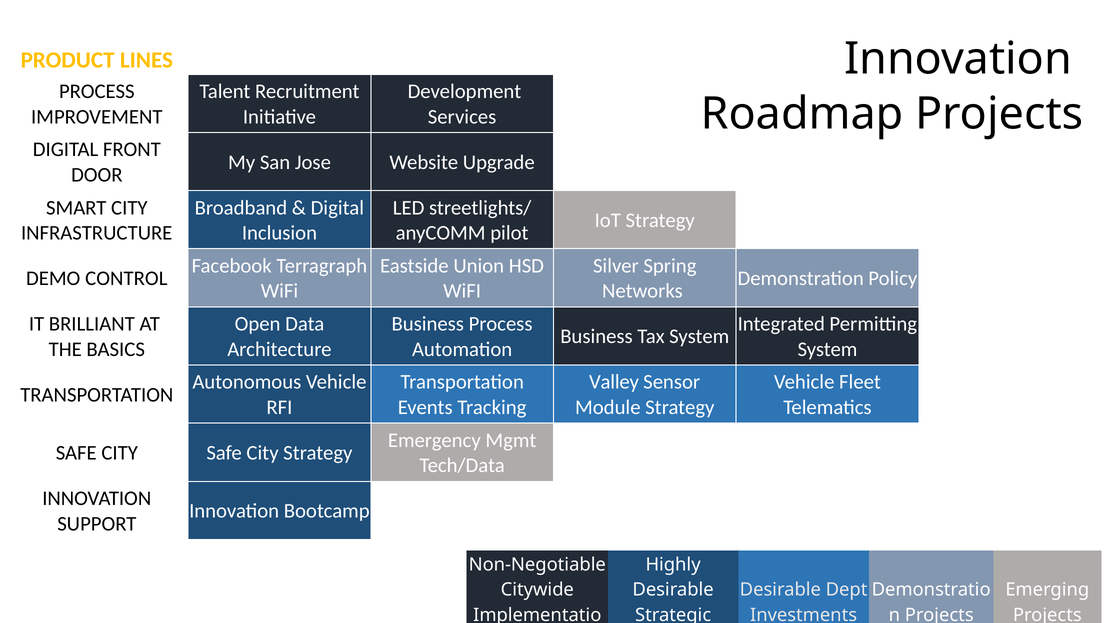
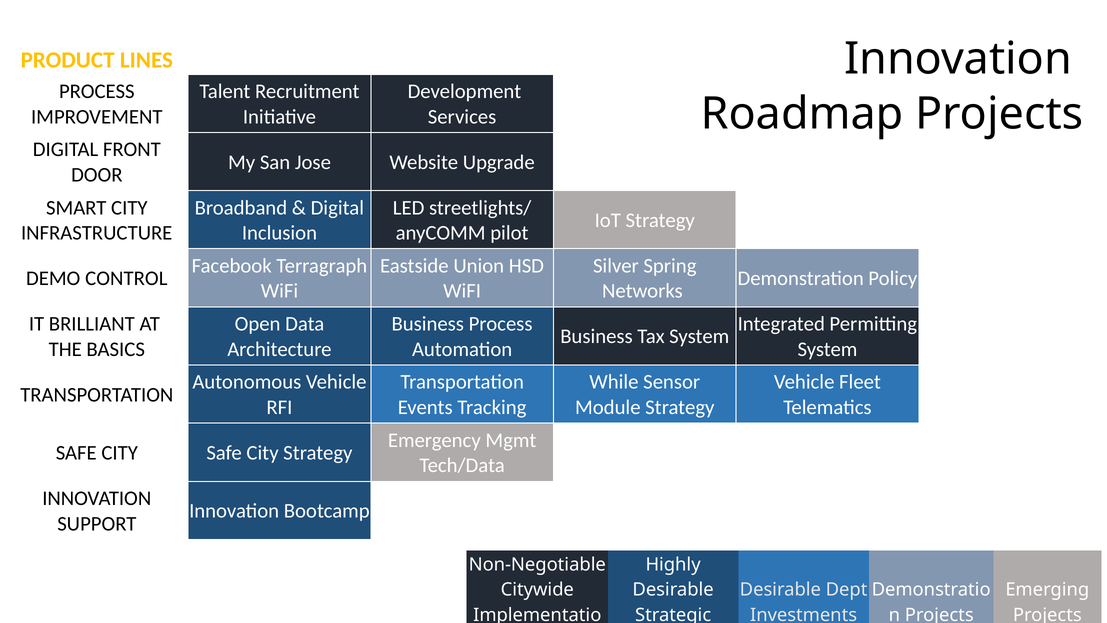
Valley: Valley -> While
